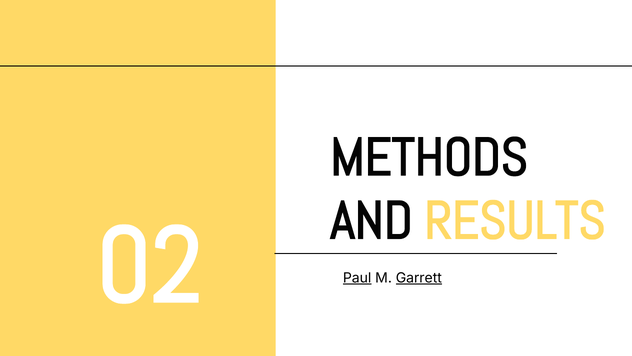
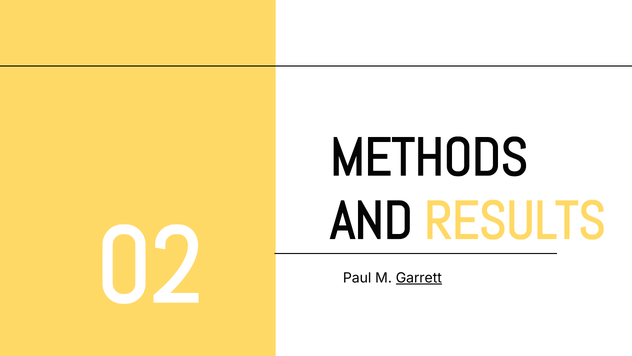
Paul underline: present -> none
